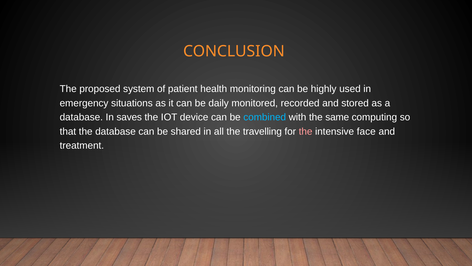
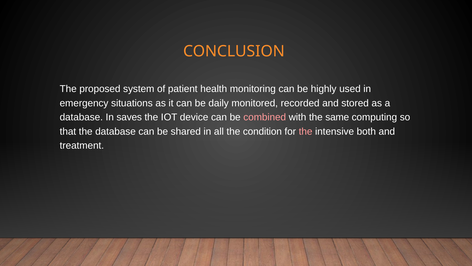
combined colour: light blue -> pink
travelling: travelling -> condition
face: face -> both
